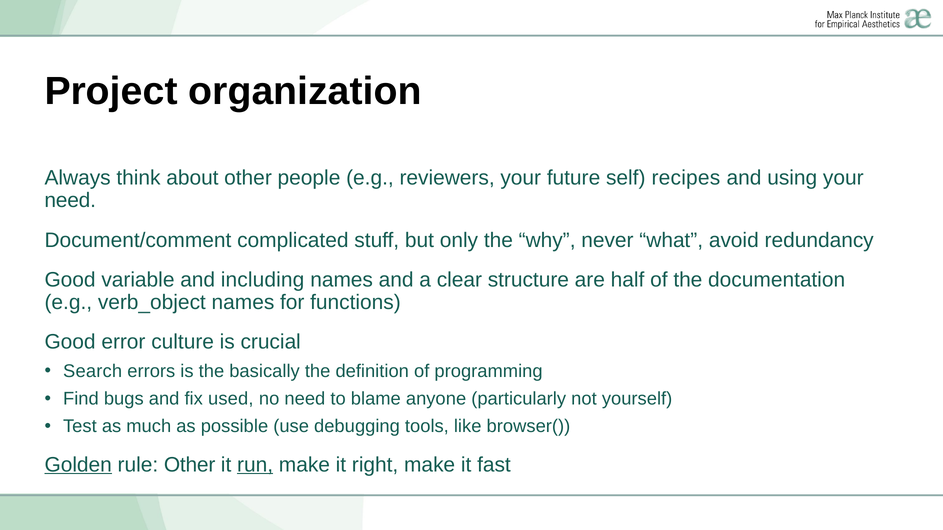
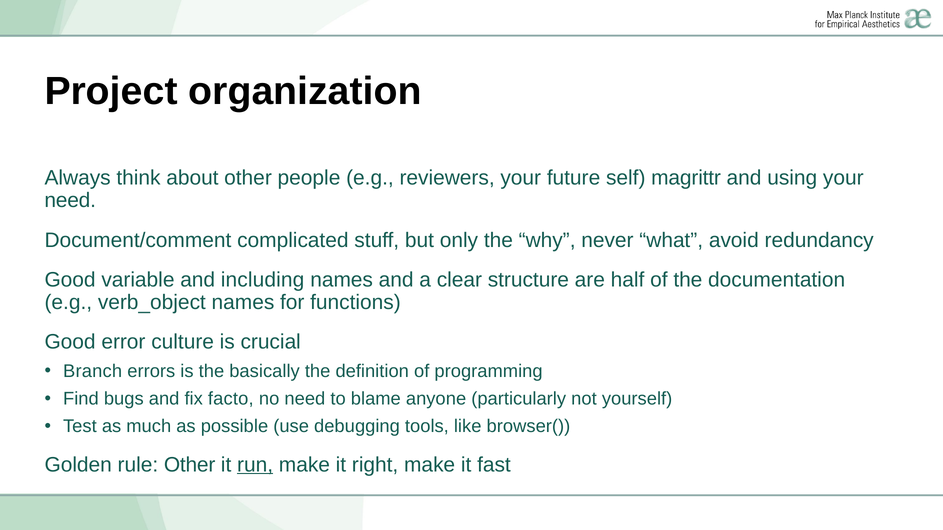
recipes: recipes -> magrittr
Search: Search -> Branch
used: used -> facto
Golden underline: present -> none
